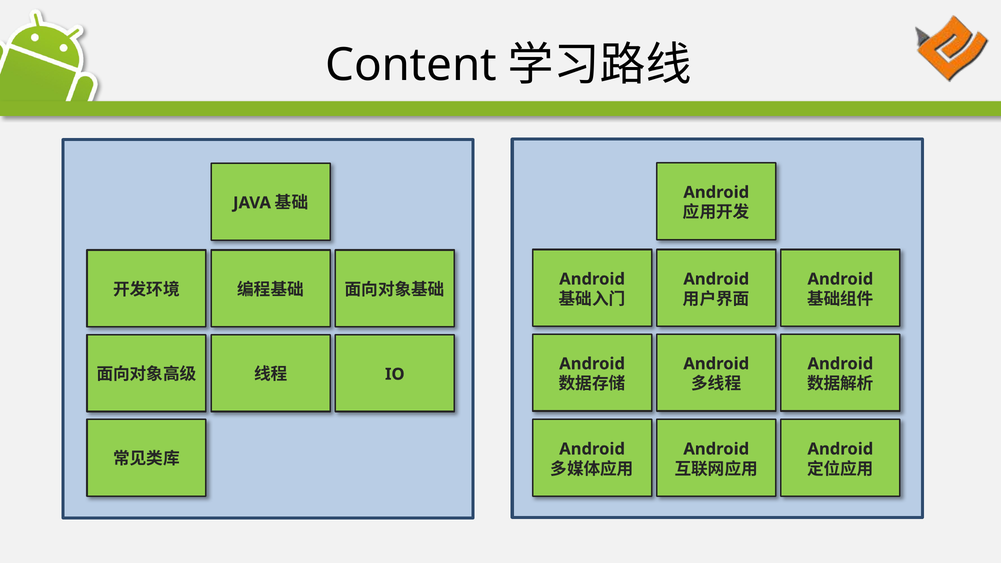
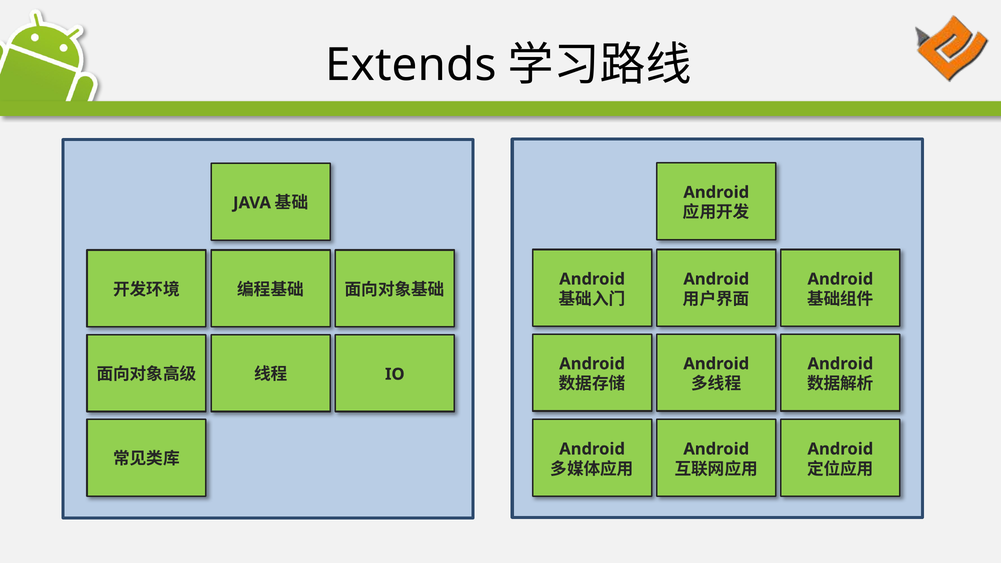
Content: Content -> Extends
